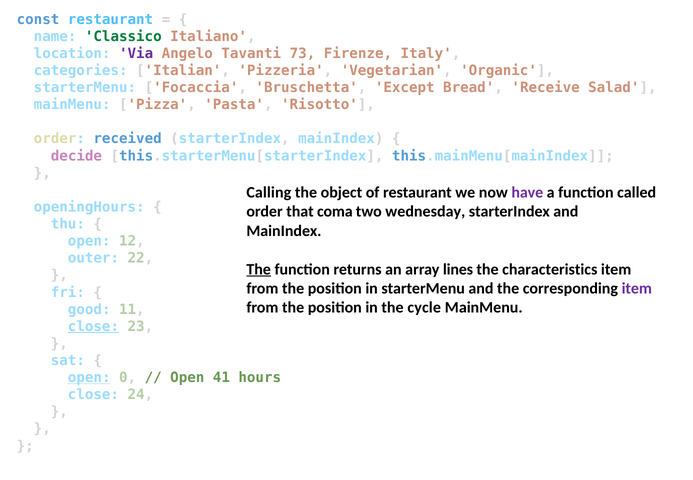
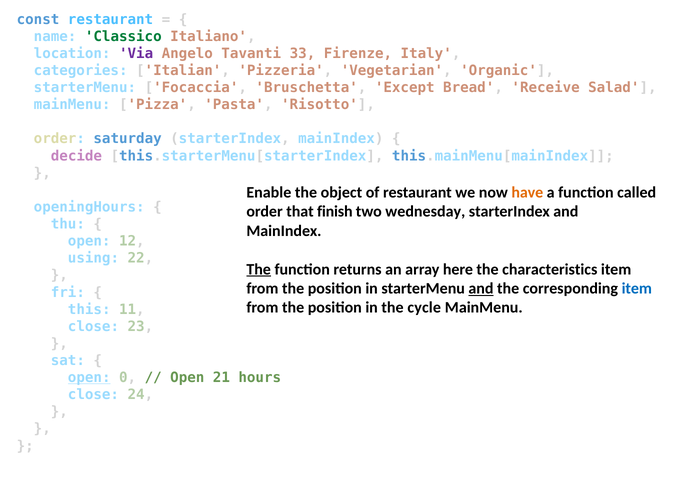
73: 73 -> 33
received: received -> saturday
Calling: Calling -> Enable
have colour: purple -> orange
coma: coma -> finish
outer: outer -> using
lines: lines -> here
and at (481, 288) underline: none -> present
item at (637, 288) colour: purple -> blue
good: good -> this
close at (93, 326) underline: present -> none
41: 41 -> 21
